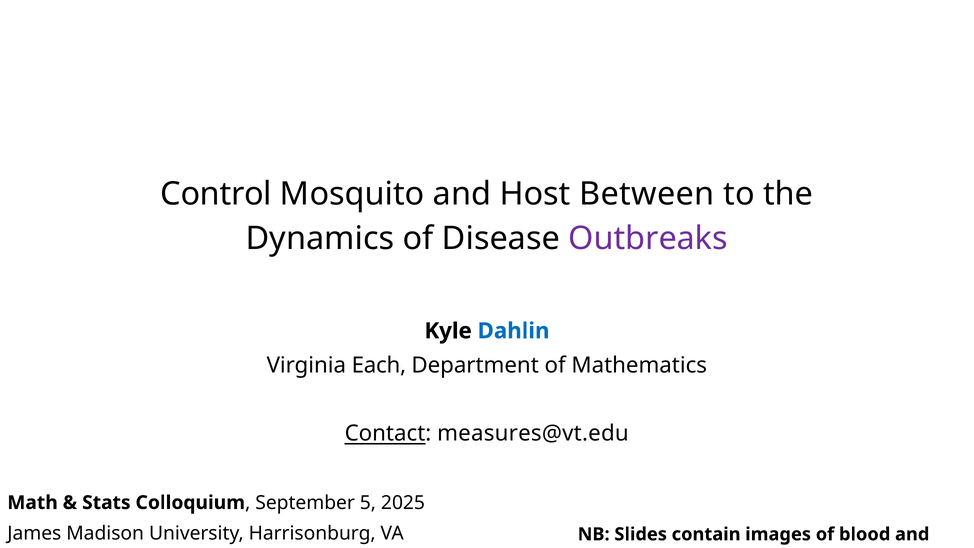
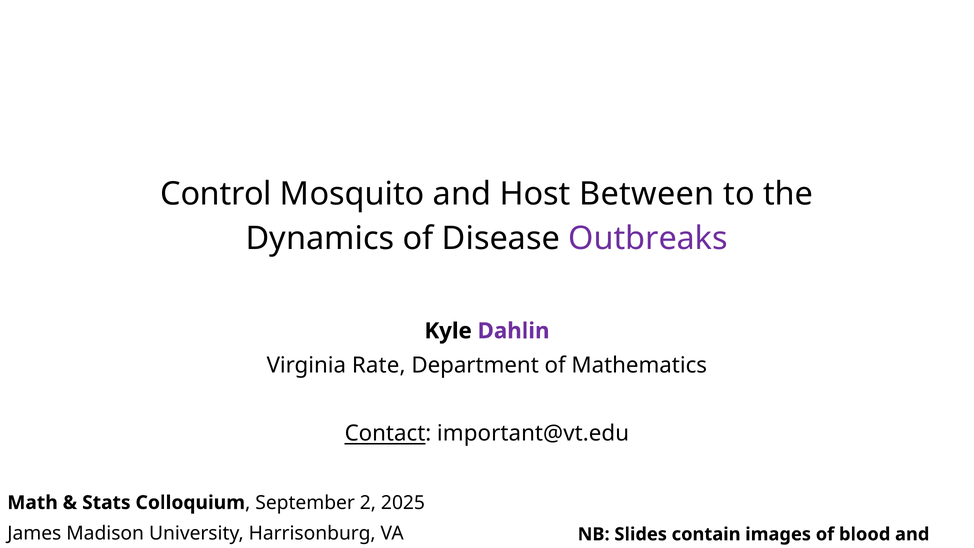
Dahlin colour: blue -> purple
Each: Each -> Rate
measures@vt.edu: measures@vt.edu -> important@vt.edu
5: 5 -> 2
